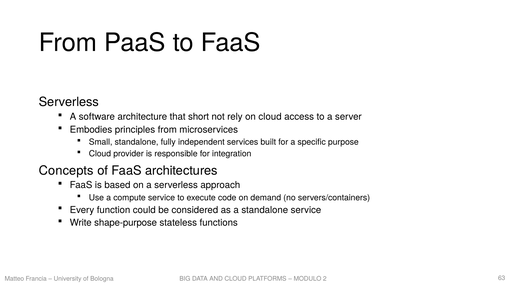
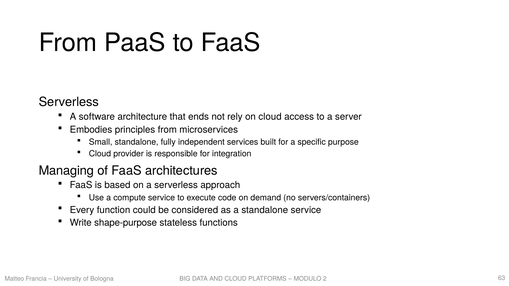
short: short -> ends
Concepts: Concepts -> Managing
